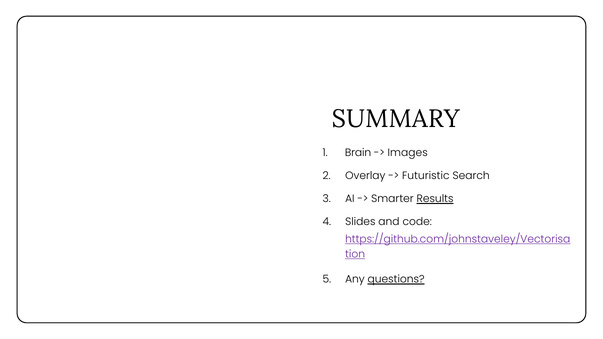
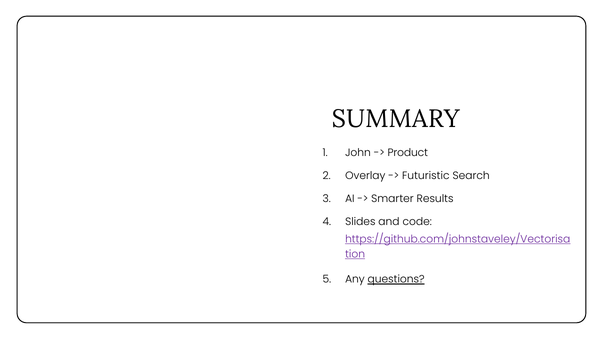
Brain: Brain -> John
Images: Images -> Product
Results underline: present -> none
